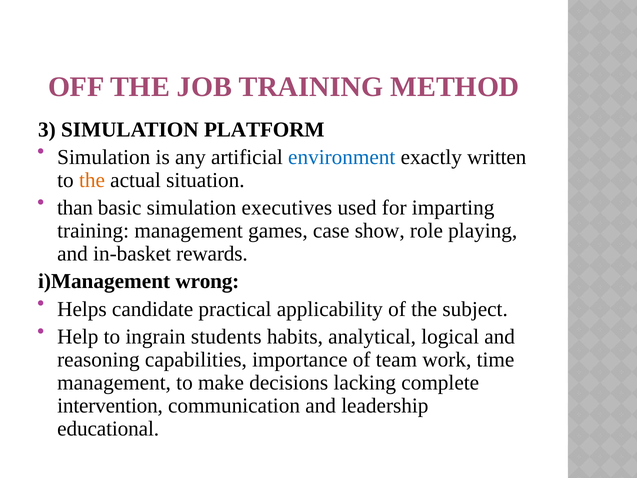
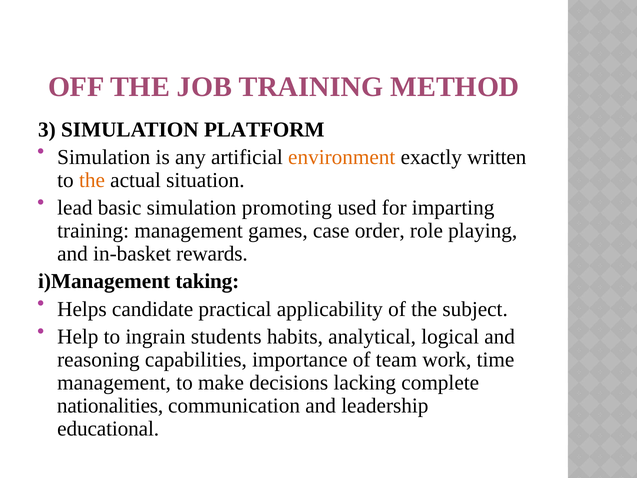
environment colour: blue -> orange
than: than -> lead
executives: executives -> promoting
show: show -> order
wrong: wrong -> taking
intervention: intervention -> nationalities
